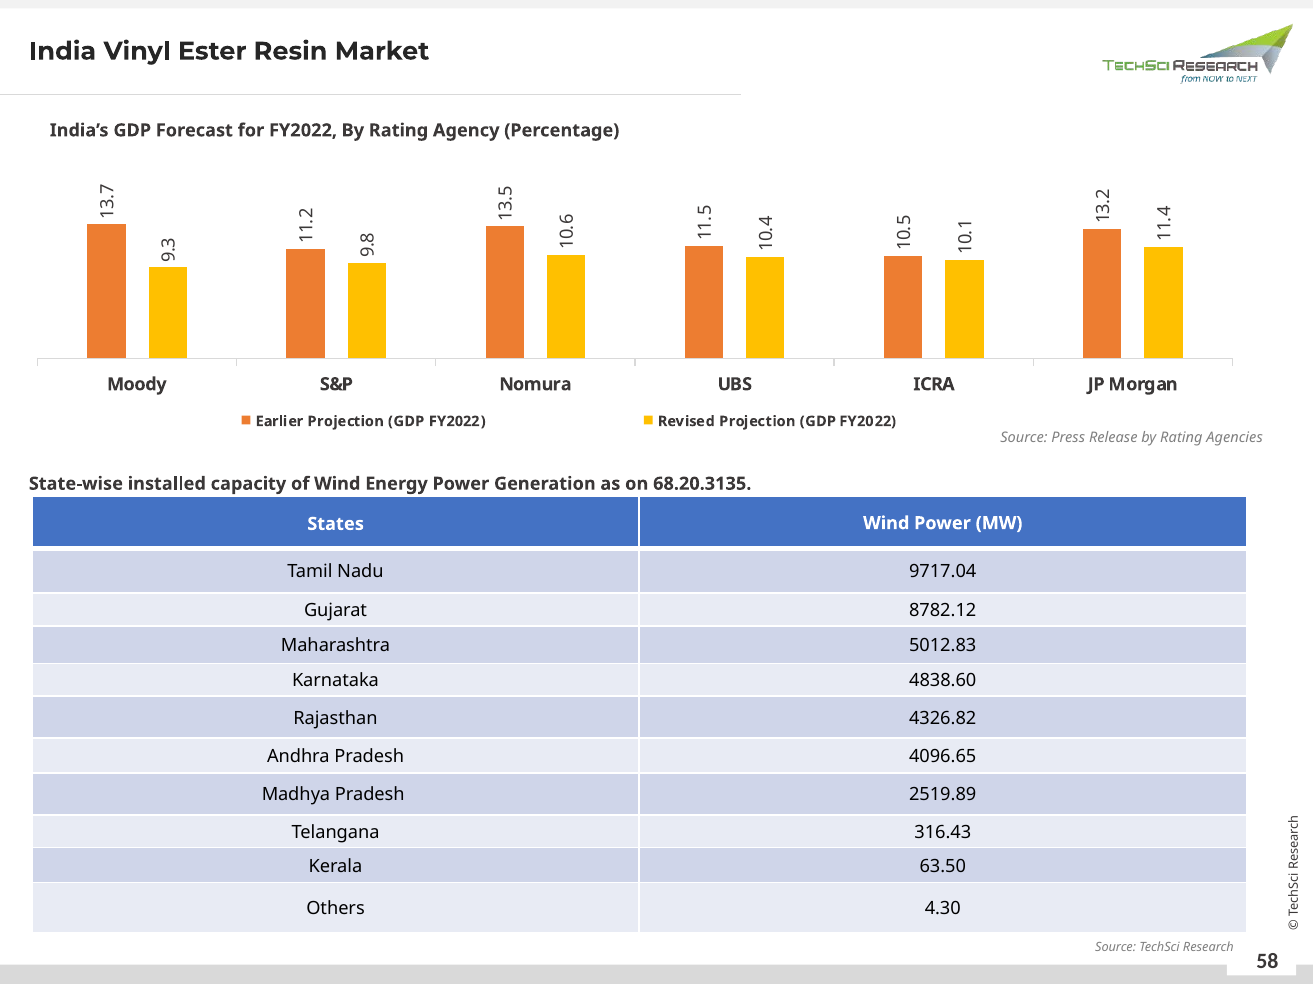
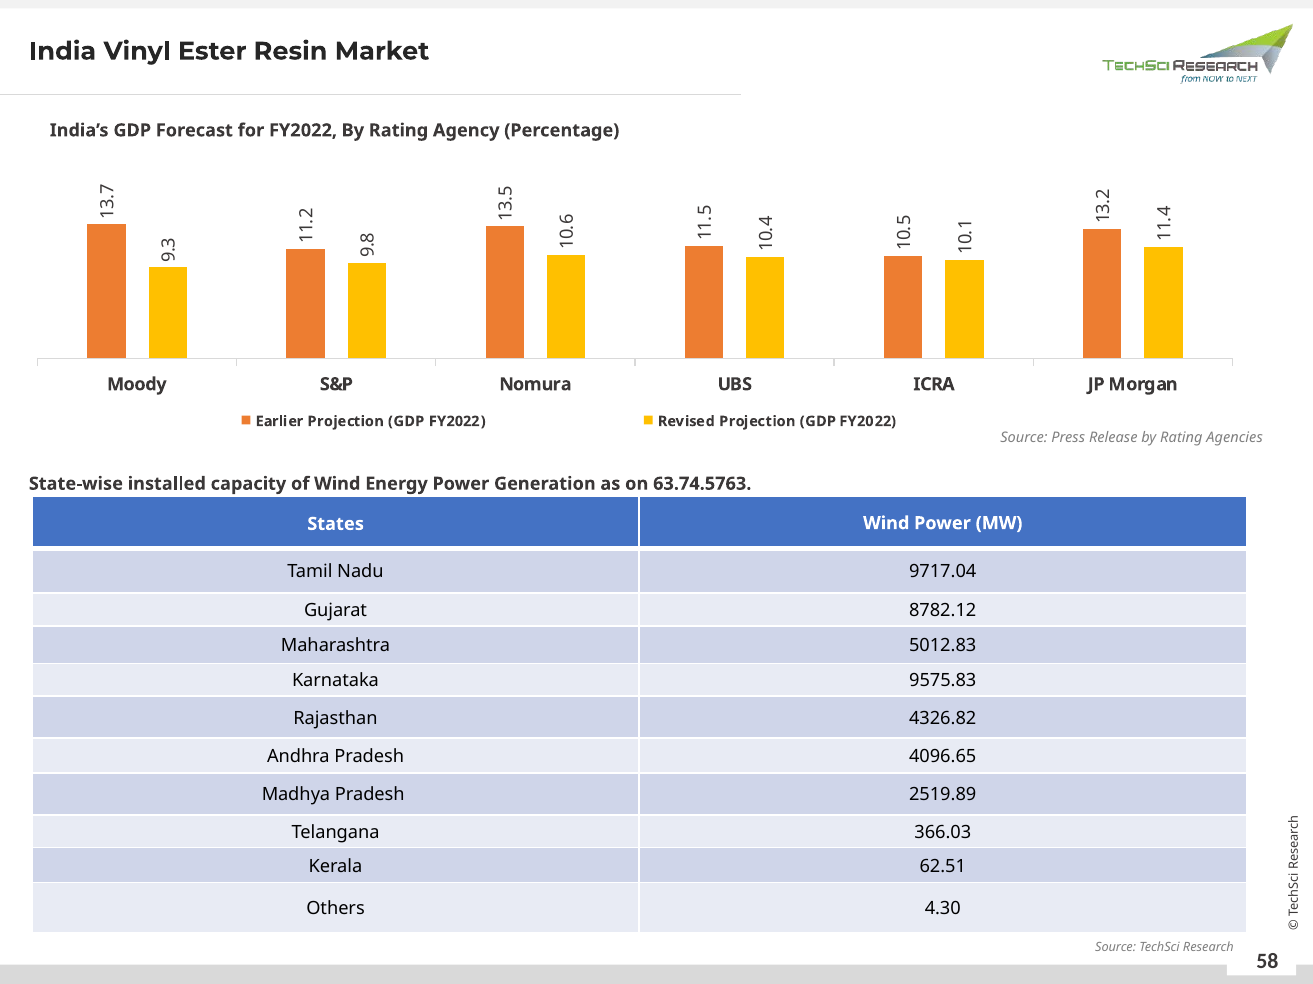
68.20.3135: 68.20.3135 -> 63.74.5763
4838.60: 4838.60 -> 9575.83
316.43: 316.43 -> 366.03
63.50: 63.50 -> 62.51
